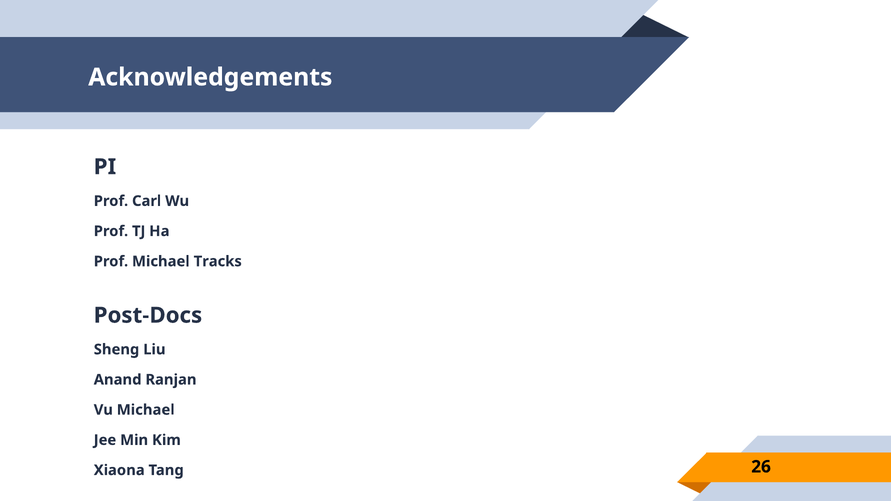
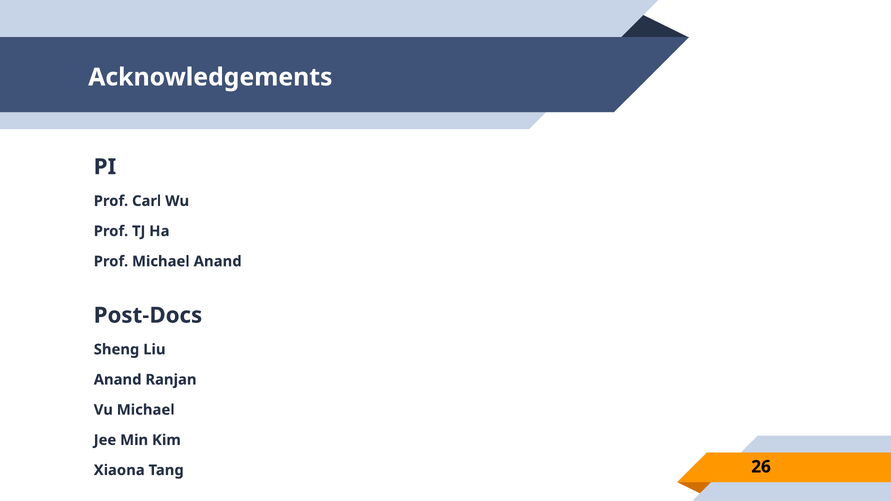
Michael Tracks: Tracks -> Anand
